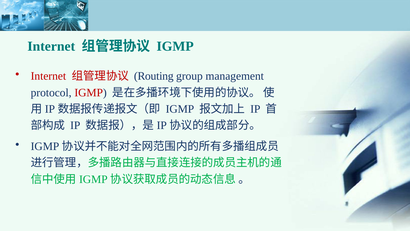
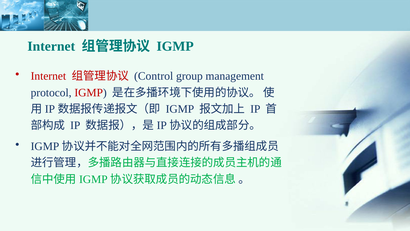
Routing: Routing -> Control
